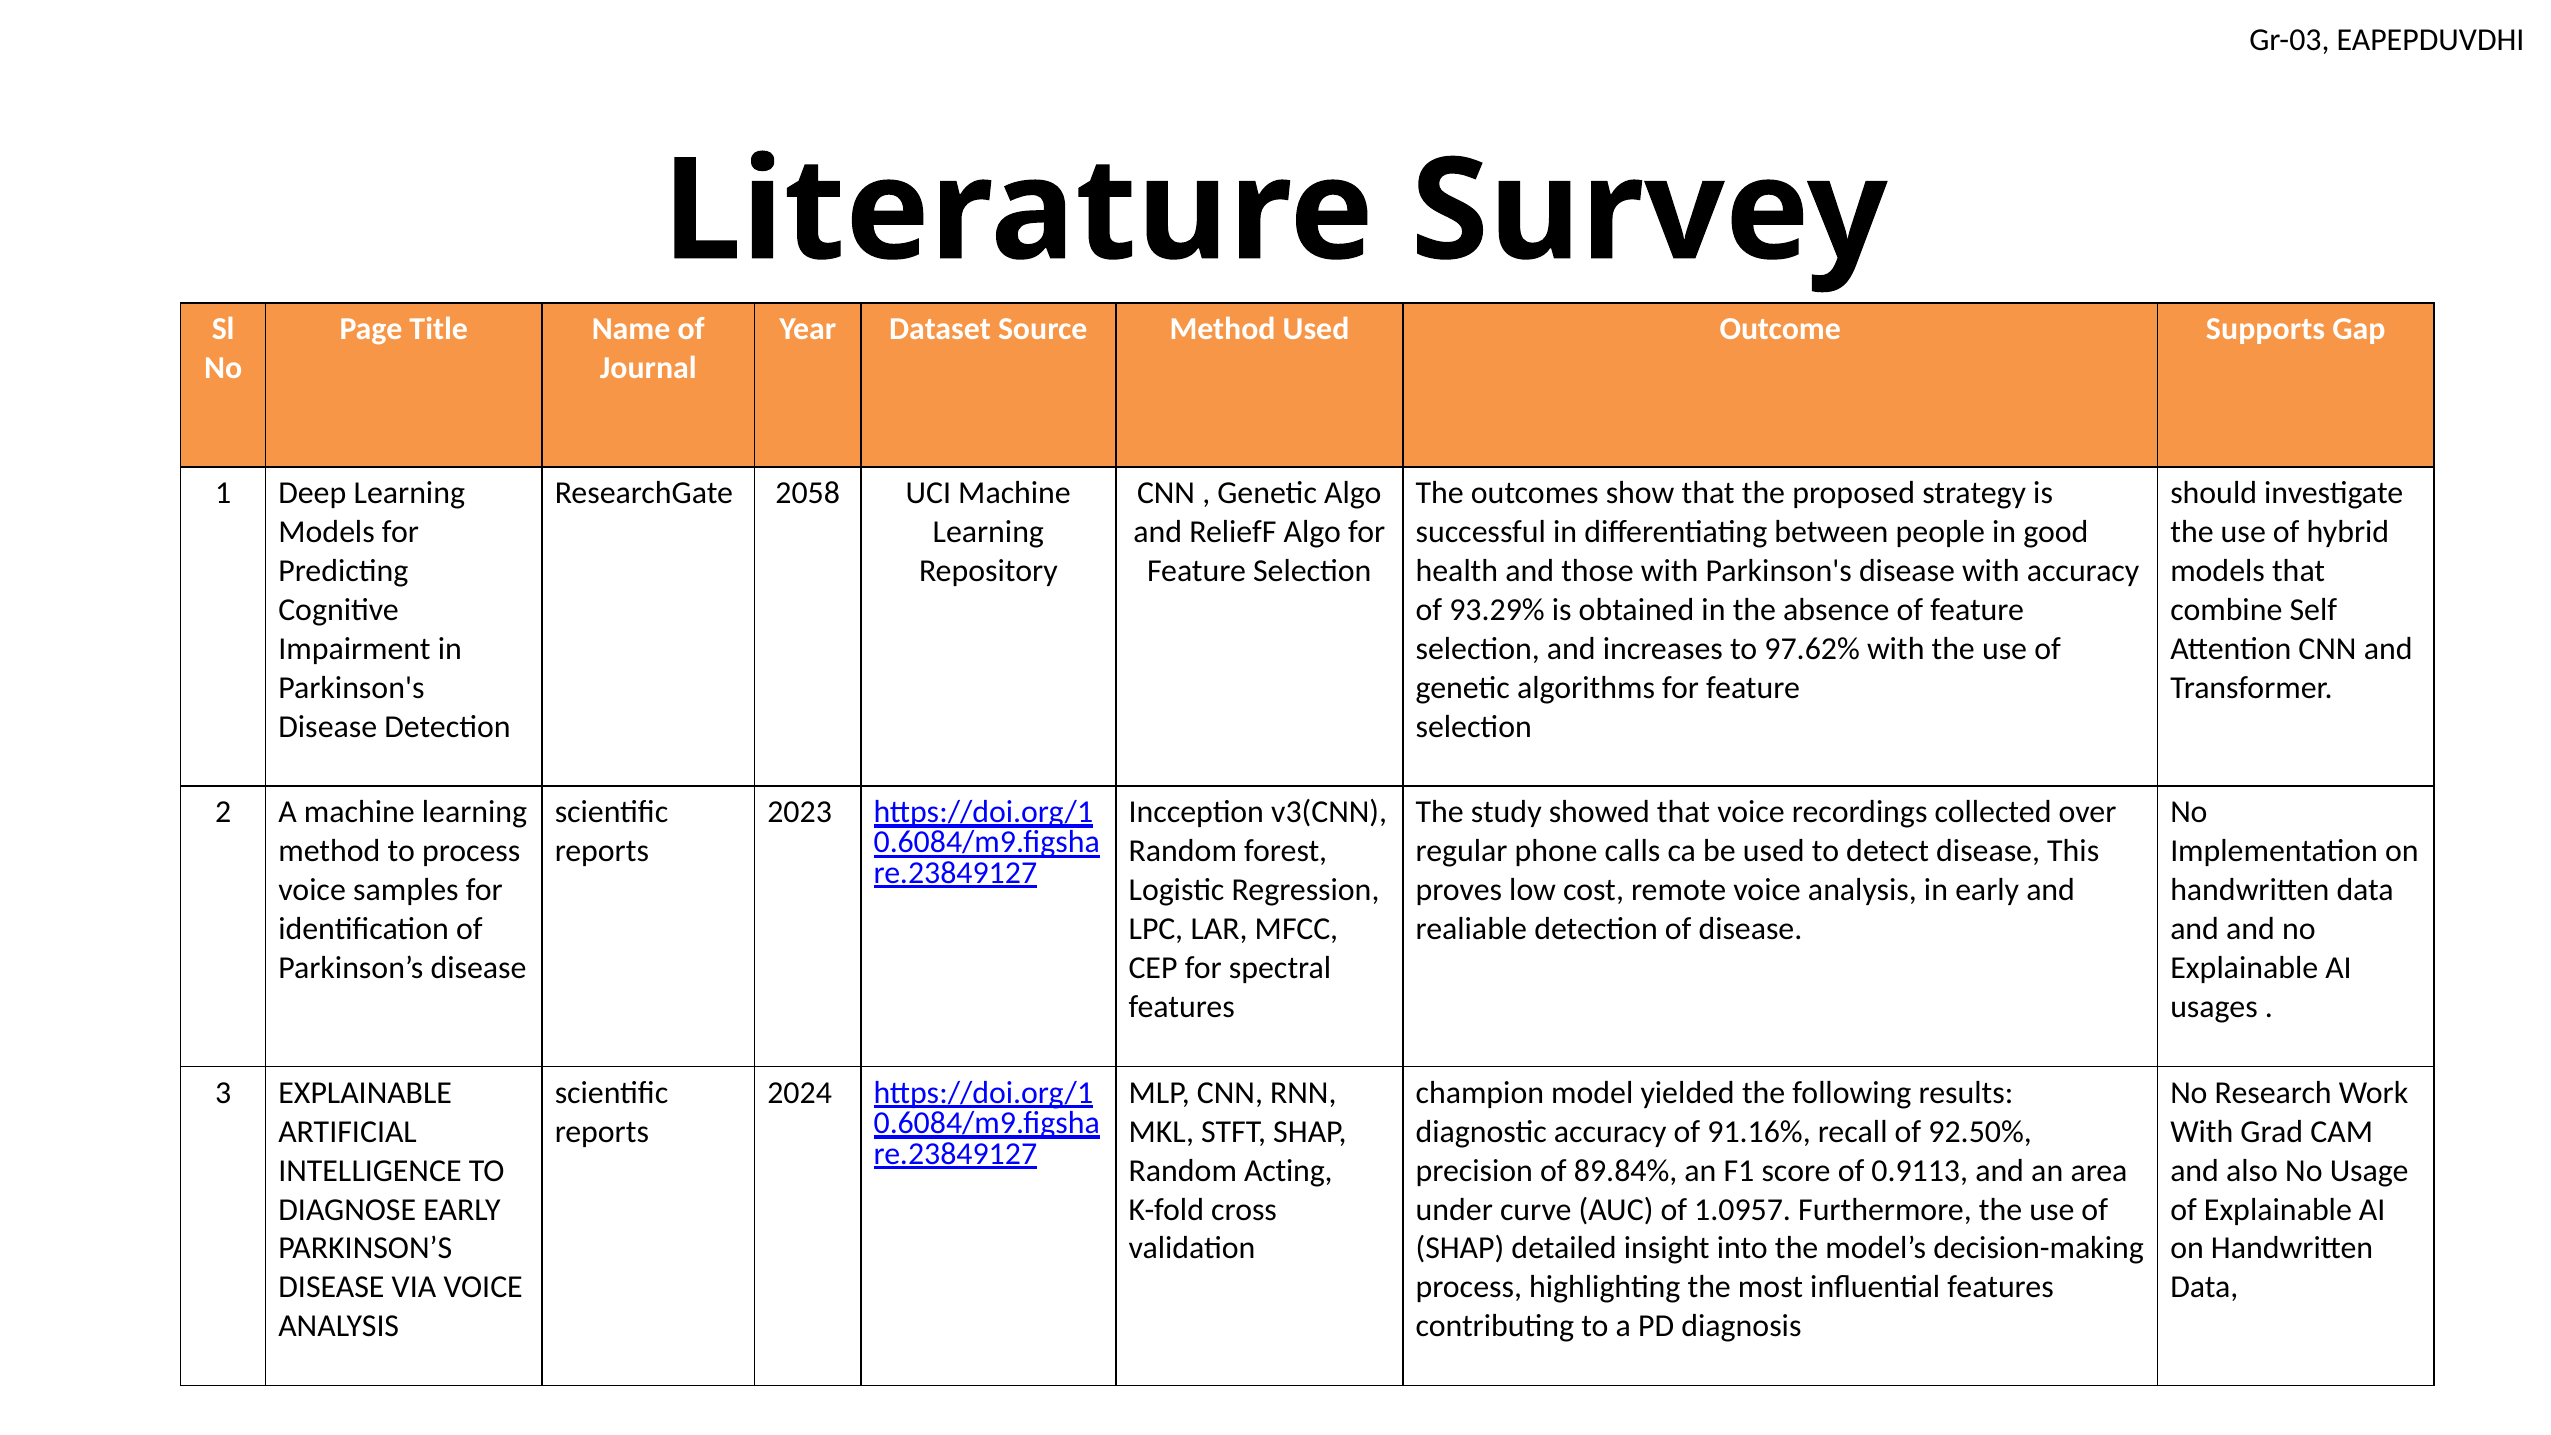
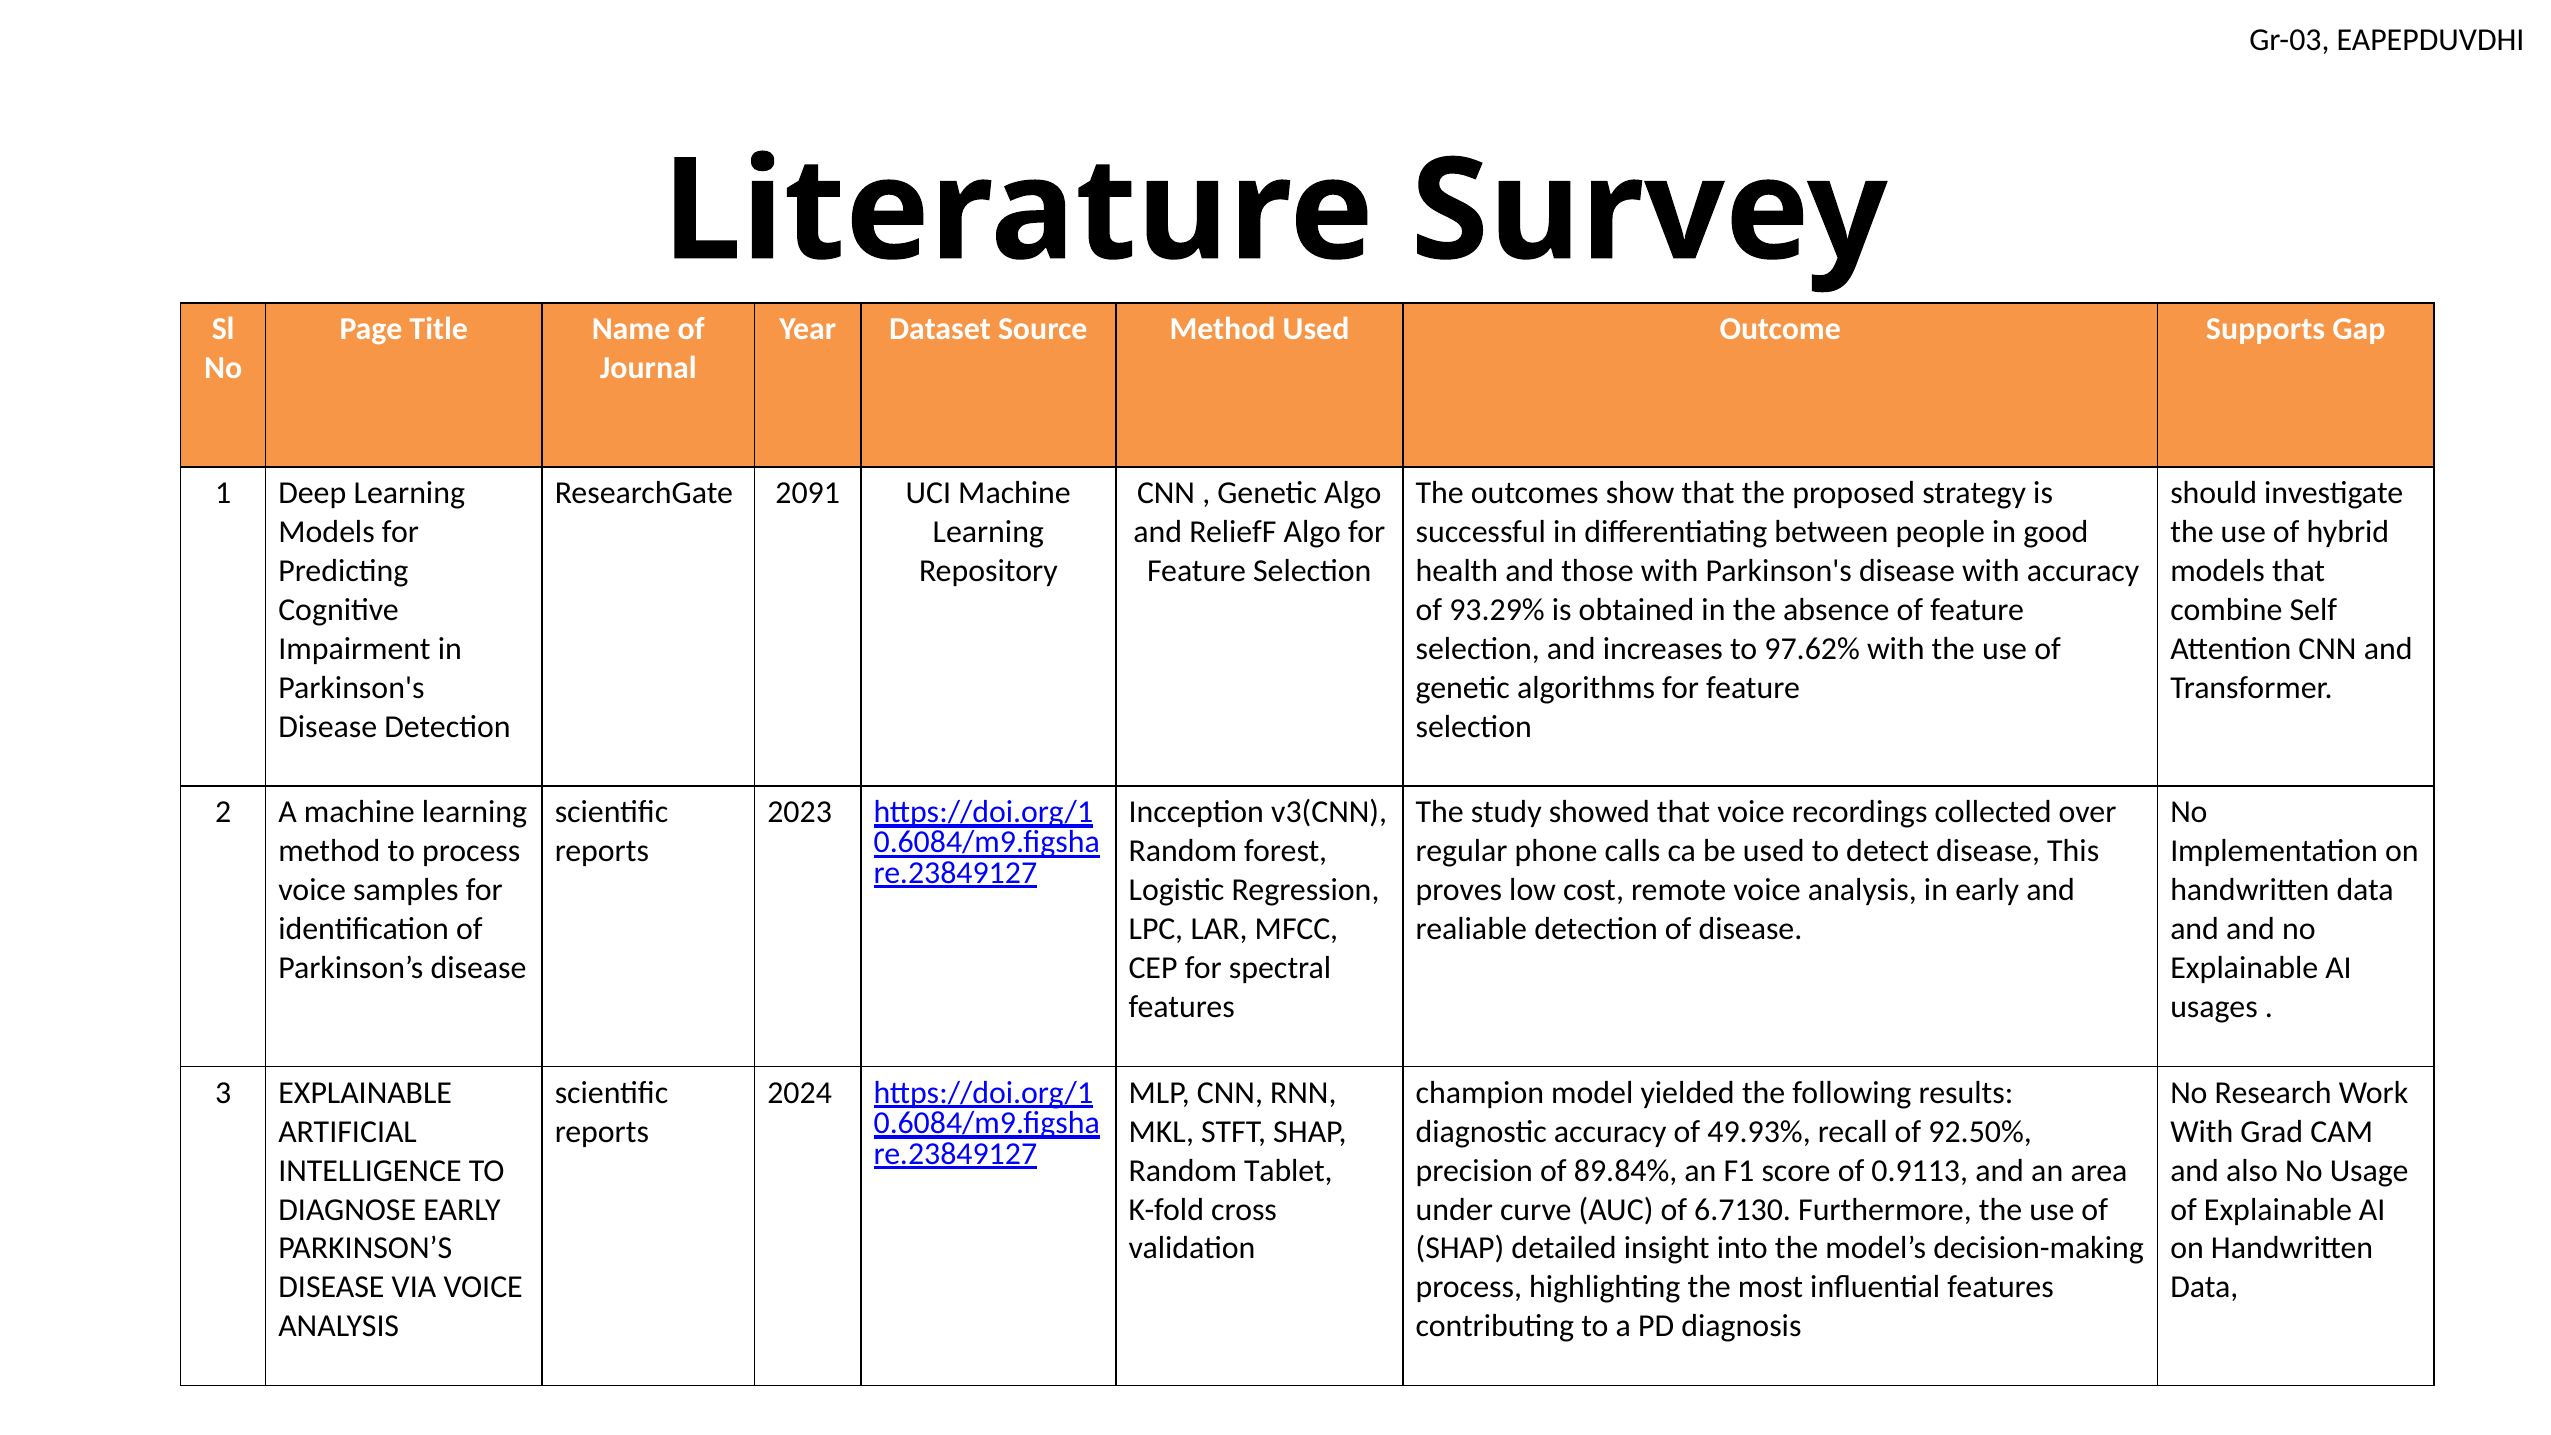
2058: 2058 -> 2091
91.16%: 91.16% -> 49.93%
Acting: Acting -> Tablet
1.0957: 1.0957 -> 6.7130
